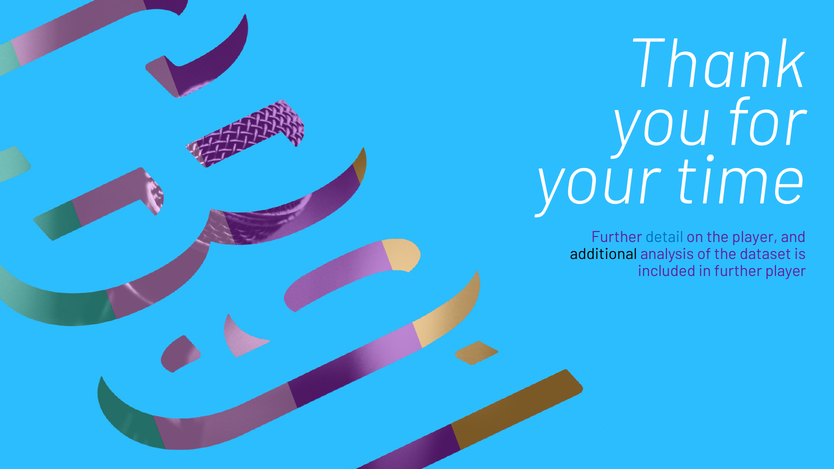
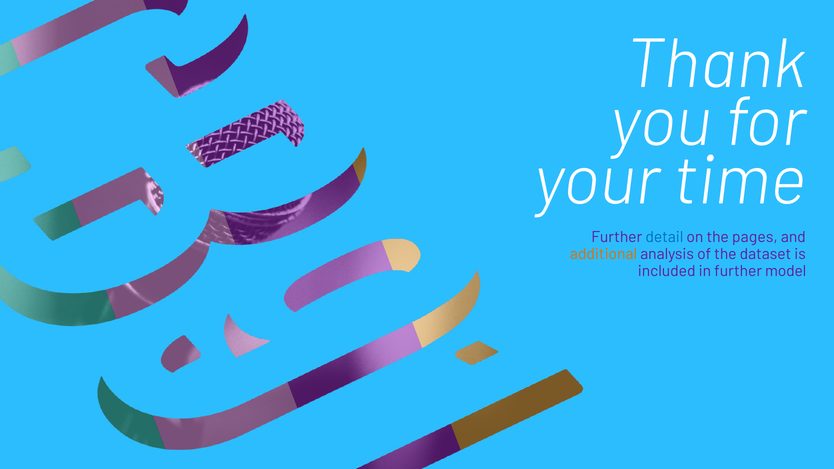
the player: player -> pages
additional colour: black -> orange
further player: player -> model
